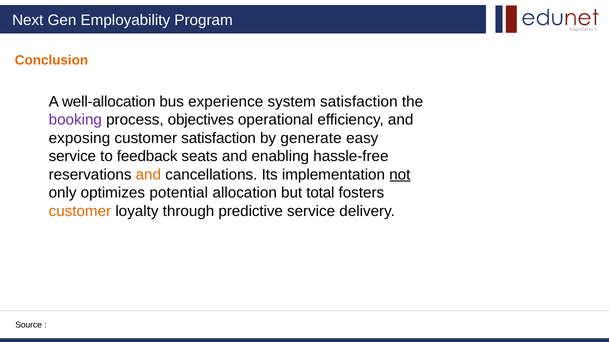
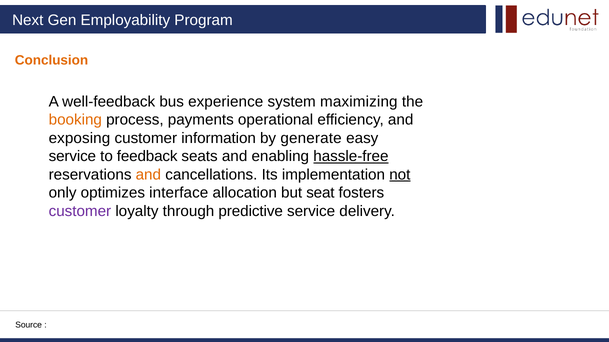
well-allocation: well-allocation -> well-feedback
system satisfaction: satisfaction -> maximizing
booking colour: purple -> orange
objectives: objectives -> payments
customer satisfaction: satisfaction -> information
hassle-free underline: none -> present
potential: potential -> interface
total: total -> seat
customer at (80, 211) colour: orange -> purple
